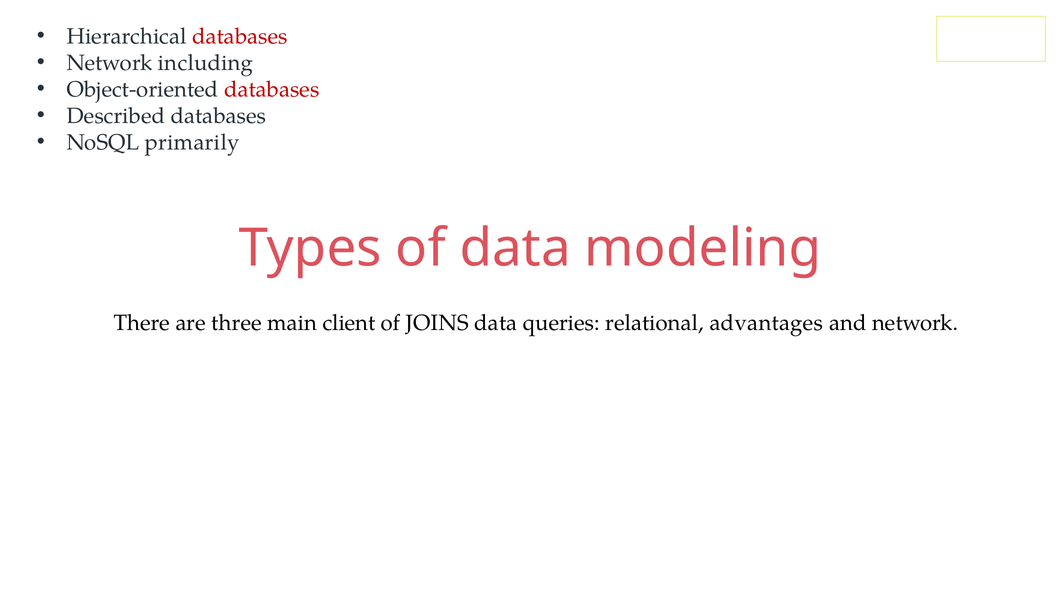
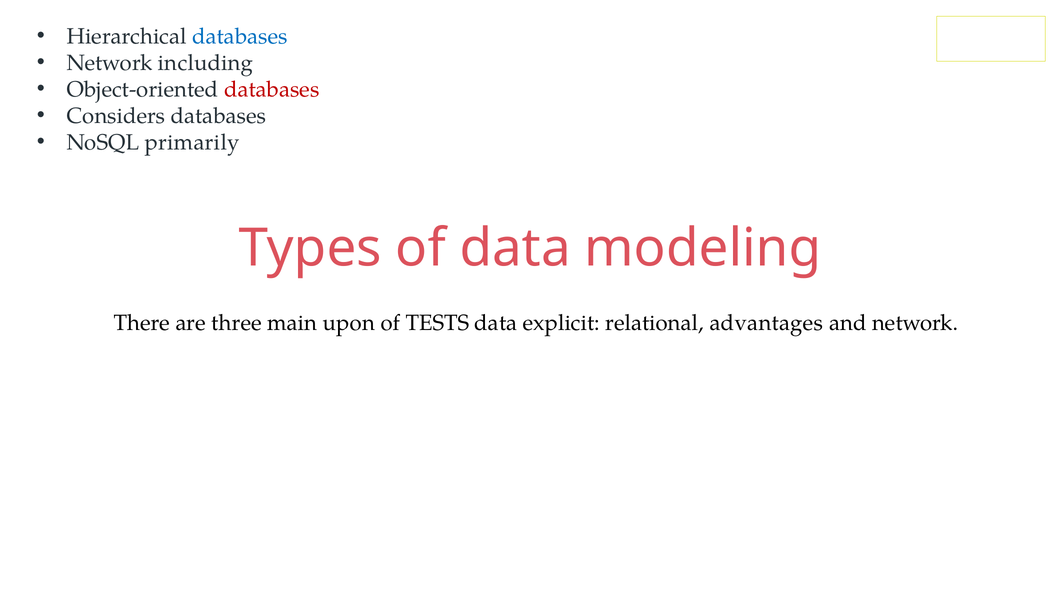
databases at (240, 36) colour: red -> blue
Described: Described -> Considers
client: client -> upon
JOINS: JOINS -> TESTS
queries: queries -> explicit
